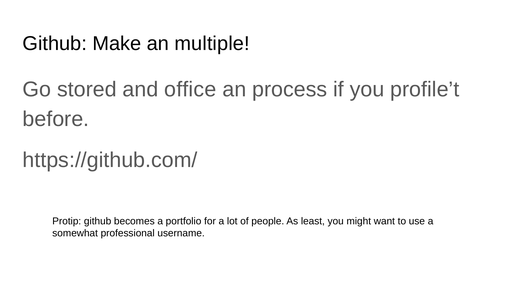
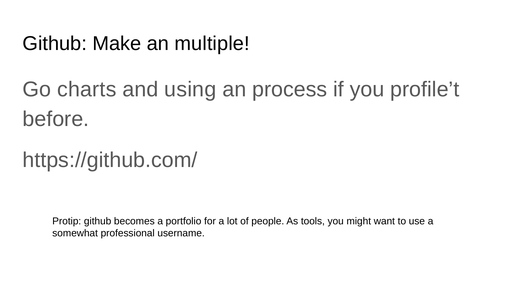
stored: stored -> charts
office: office -> using
least: least -> tools
